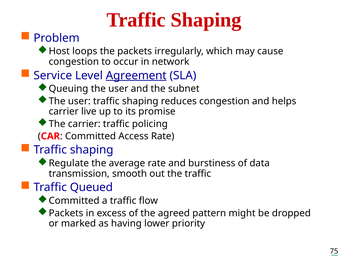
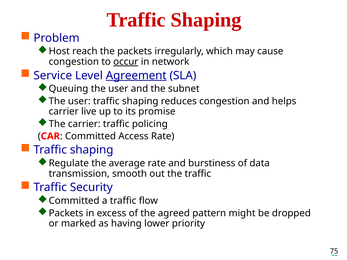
loops: loops -> reach
occur underline: none -> present
Queued: Queued -> Security
